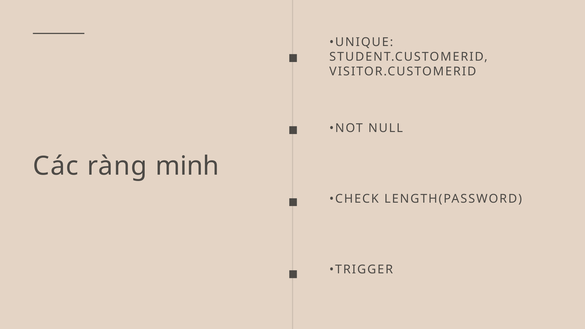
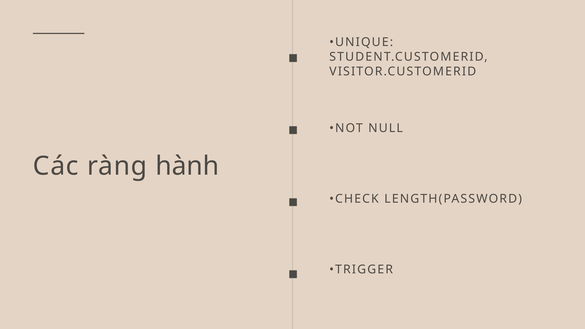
minh: minh -> hành
